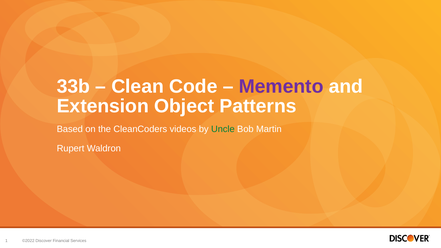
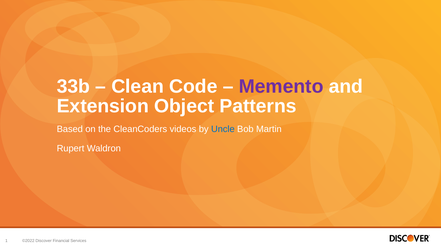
Uncle colour: green -> blue
